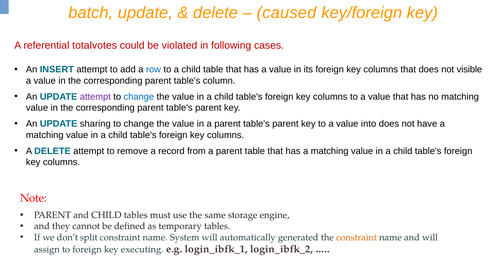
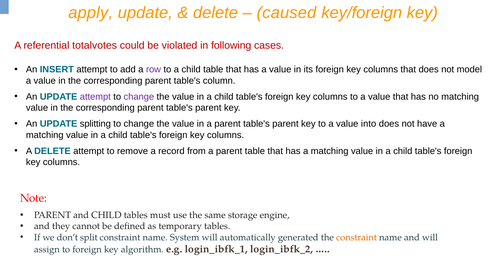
batch: batch -> apply
row colour: blue -> purple
visible: visible -> model
change at (139, 97) colour: blue -> purple
sharing: sharing -> splitting
executing: executing -> algorithm
